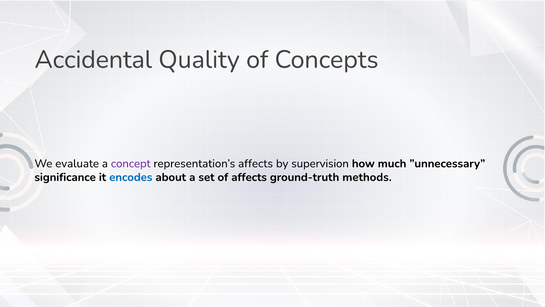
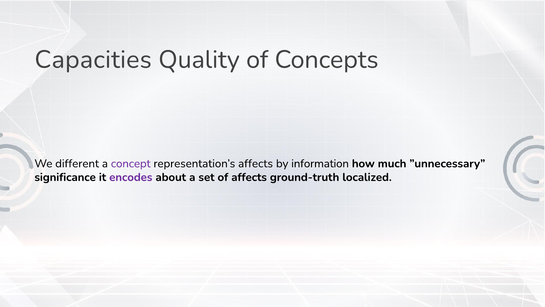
Accidental: Accidental -> Capacities
evaluate: evaluate -> different
supervision: supervision -> information
encodes colour: blue -> purple
methods: methods -> localized
